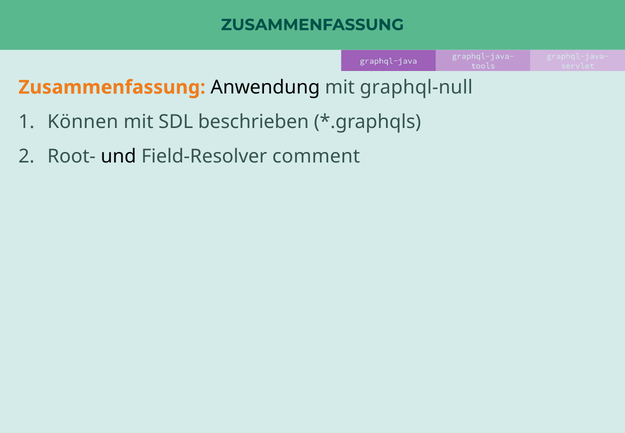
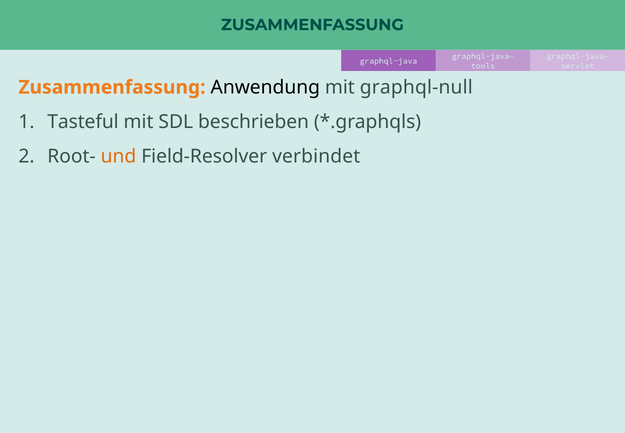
Können: Können -> Tasteful
und colour: black -> orange
comment: comment -> verbindet
